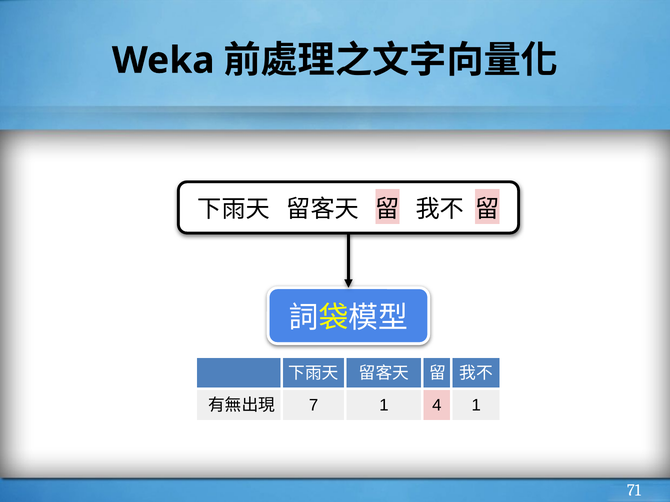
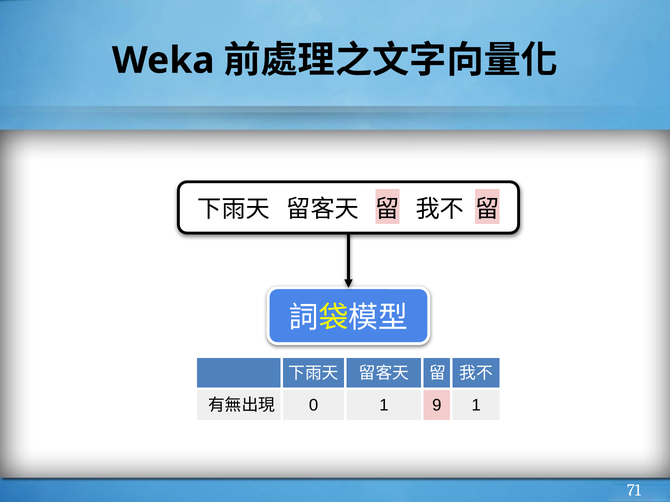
7: 7 -> 0
4: 4 -> 9
